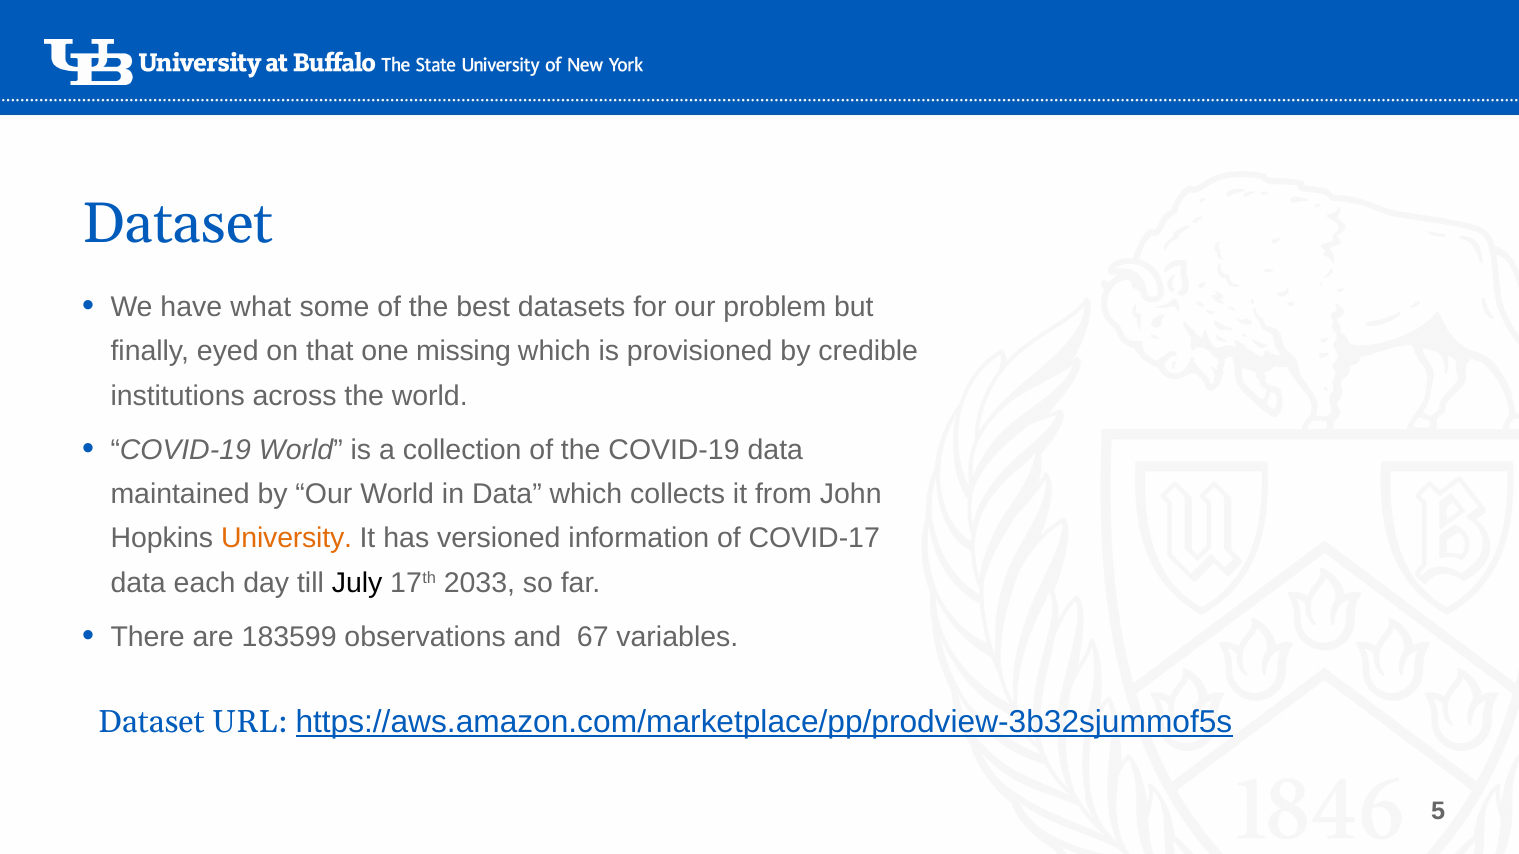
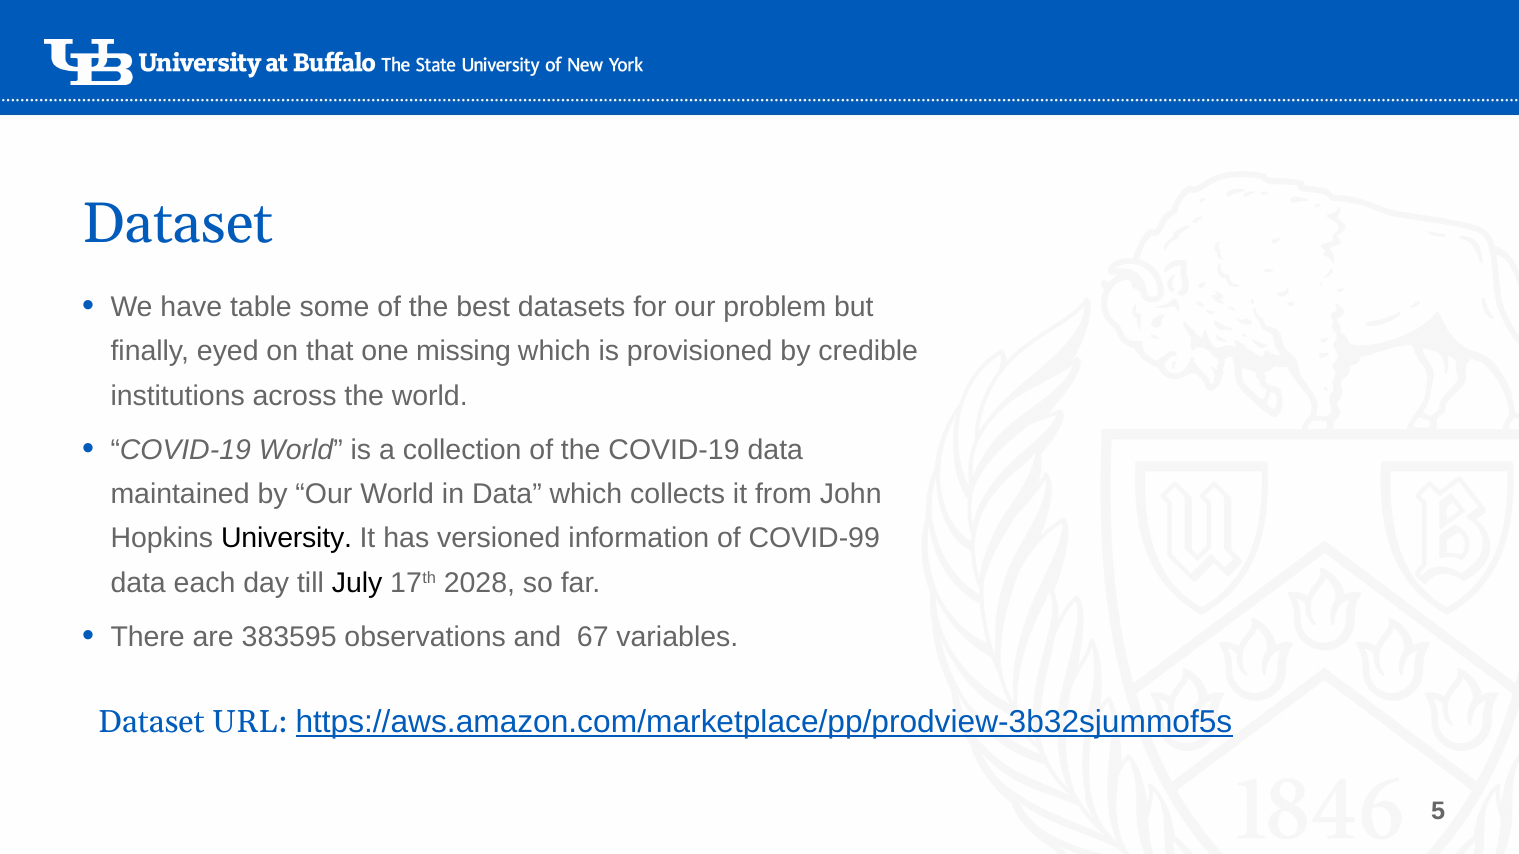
what: what -> table
University colour: orange -> black
COVID-17: COVID-17 -> COVID-99
2033: 2033 -> 2028
183599: 183599 -> 383595
